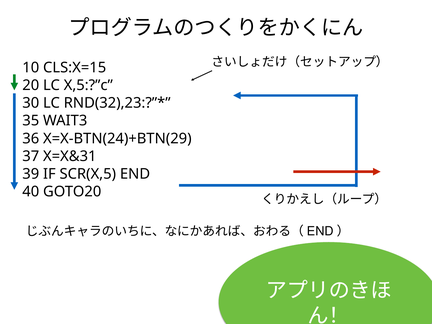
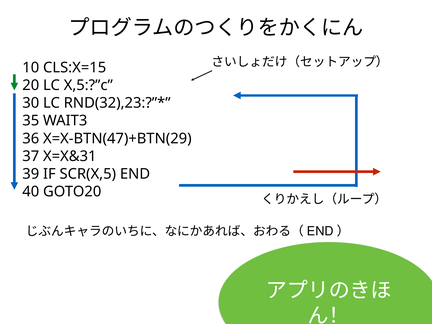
X=X-BTN(24)+BTN(29: X=X-BTN(24)+BTN(29 -> X=X-BTN(47)+BTN(29
